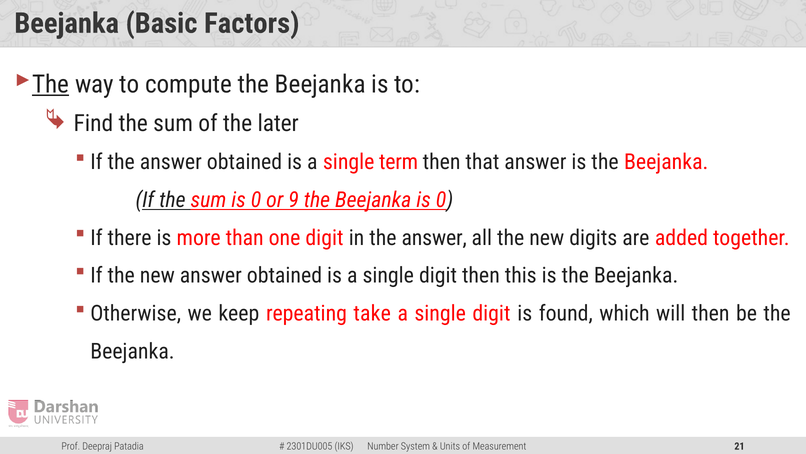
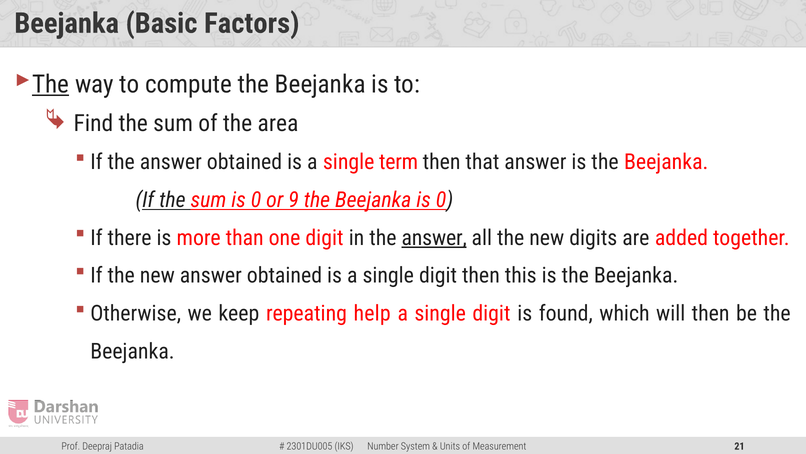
later: later -> area
answer at (434, 237) underline: none -> present
take: take -> help
